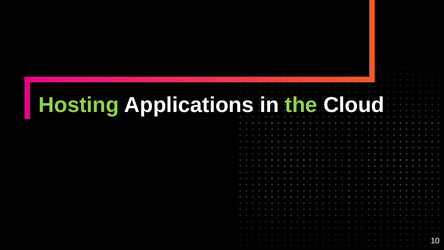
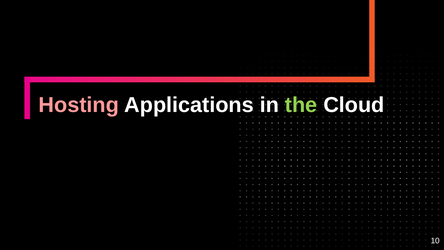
Hosting colour: light green -> pink
